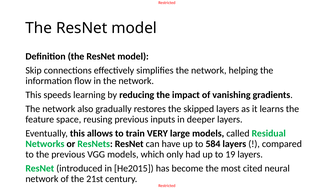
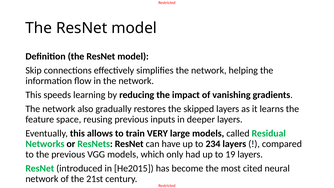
584: 584 -> 234
